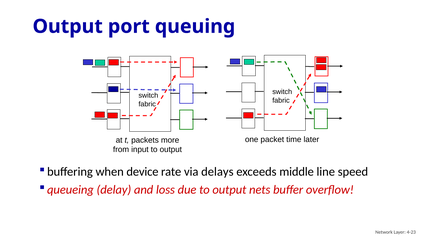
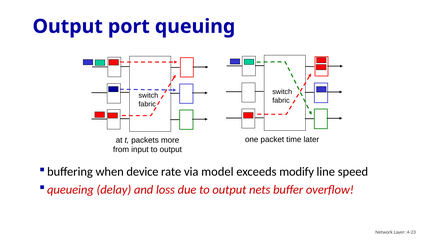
delays: delays -> model
middle: middle -> modify
